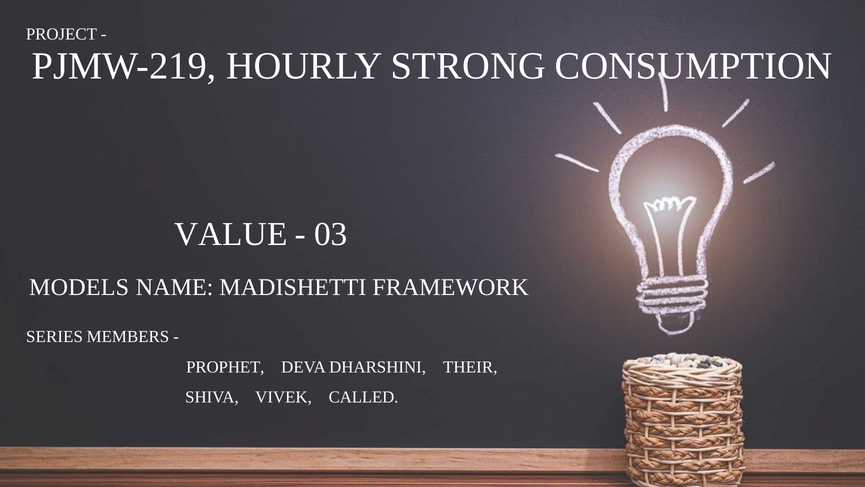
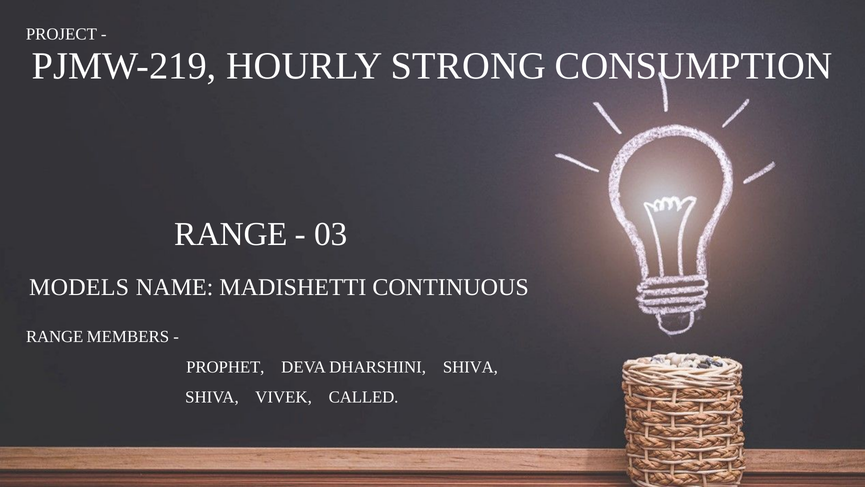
VALUE at (231, 234): VALUE -> RANGE
FRAMEWORK: FRAMEWORK -> CONTINUOUS
SERIES at (54, 336): SERIES -> RANGE
DHARSHINI THEIR: THEIR -> SHIVA
